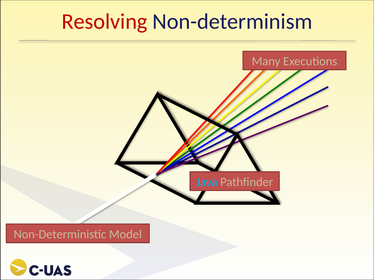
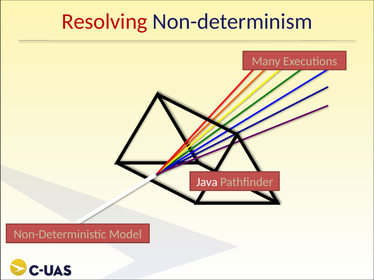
Java colour: light blue -> white
